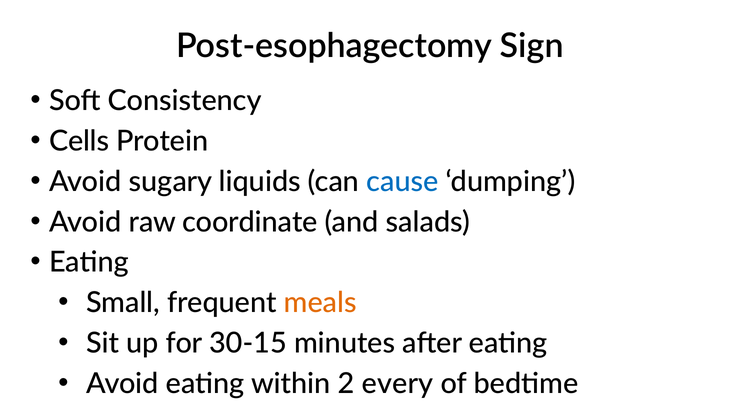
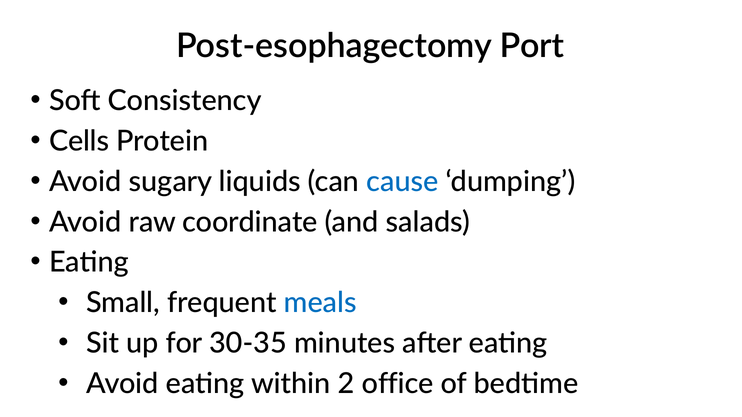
Sign: Sign -> Port
meals colour: orange -> blue
30-15: 30-15 -> 30-35
every: every -> office
